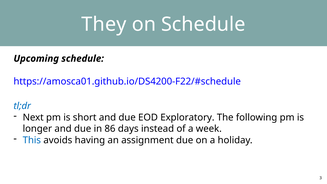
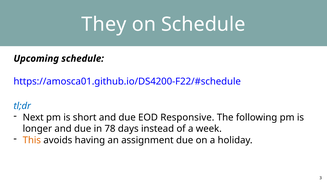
Exploratory: Exploratory -> Responsive
86: 86 -> 78
This colour: blue -> orange
